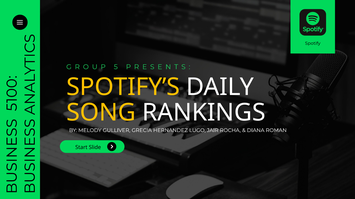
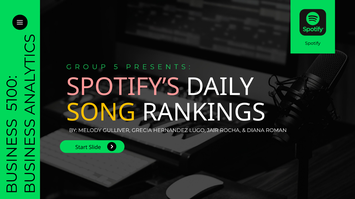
SPOTIFY’S colour: yellow -> pink
